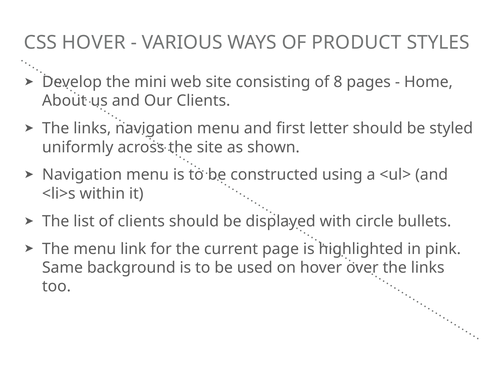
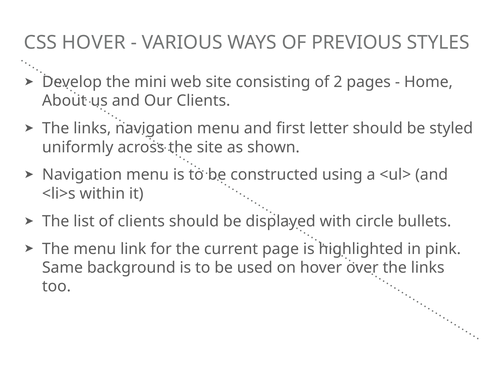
PRODUCT: PRODUCT -> PREVIOUS
8: 8 -> 2
